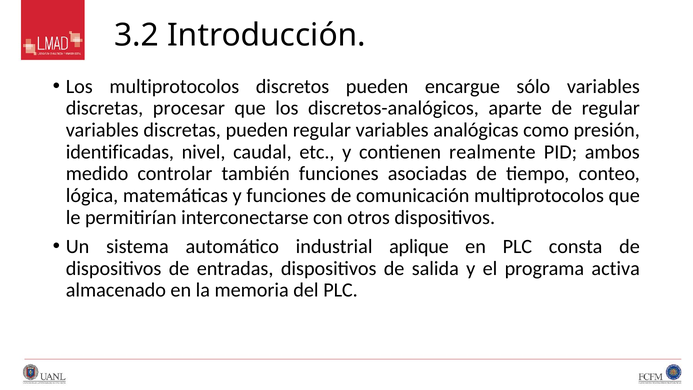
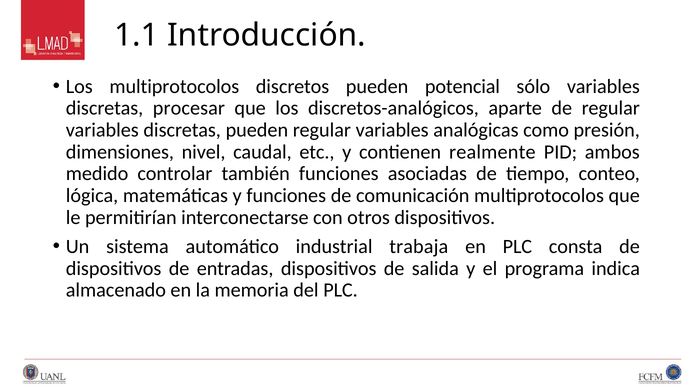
3.2: 3.2 -> 1.1
encargue: encargue -> potencial
identificadas: identificadas -> dimensiones
aplique: aplique -> trabaja
activa: activa -> indica
